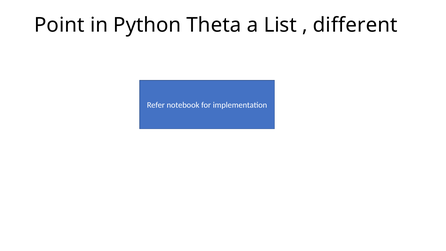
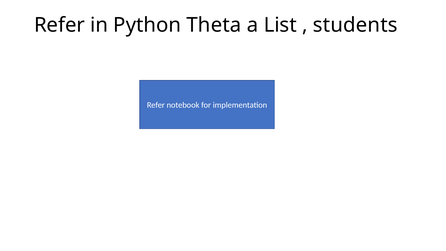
Point at (59, 25): Point -> Refer
different: different -> students
